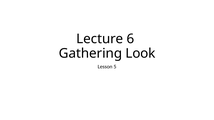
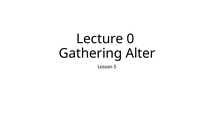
6: 6 -> 0
Look: Look -> Alter
